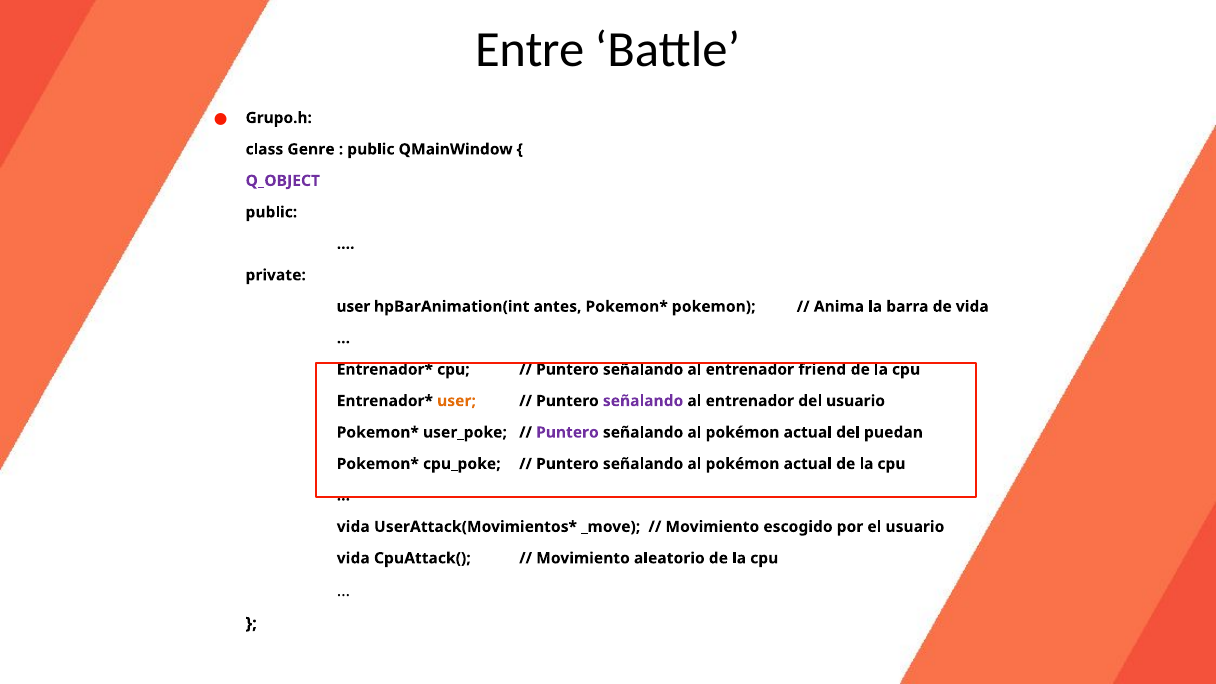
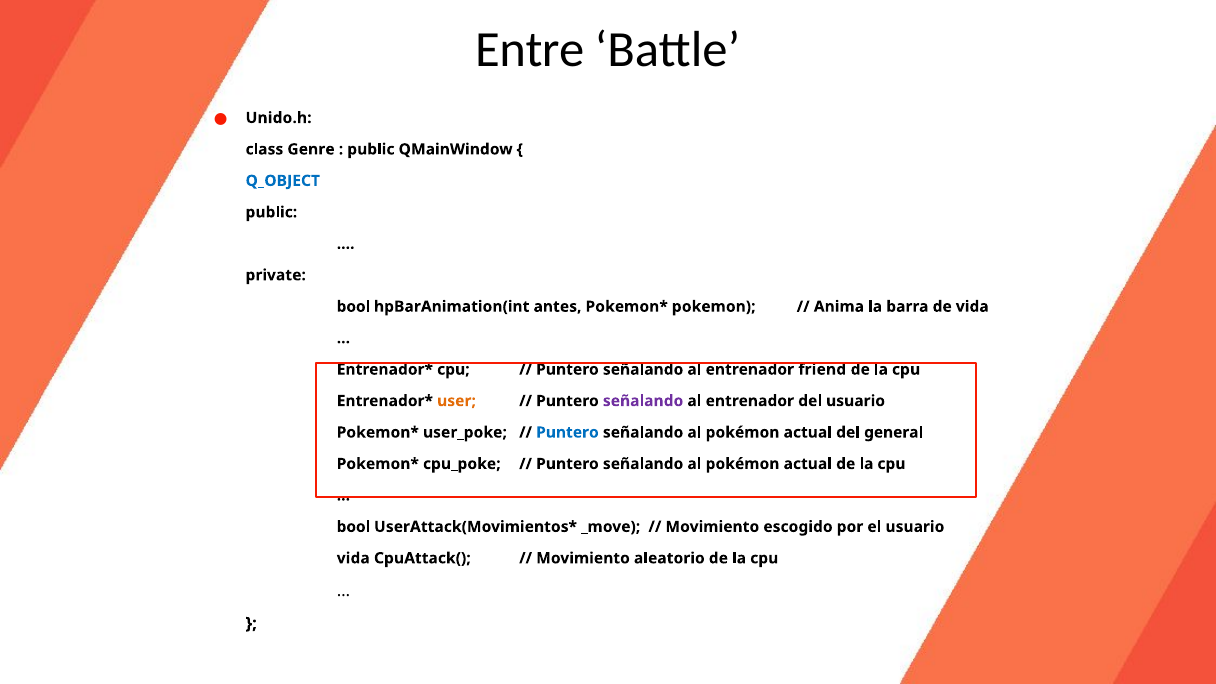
Grupo.h: Grupo.h -> Unido.h
Q_OBJECT colour: purple -> blue
user at (353, 307): user -> bool
Puntero at (567, 432) colour: purple -> blue
puedan: puedan -> general
vida at (353, 527): vida -> bool
